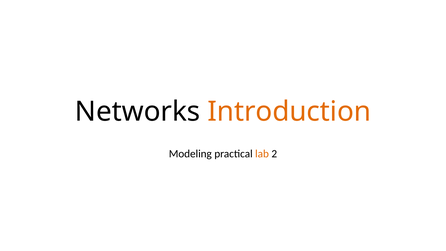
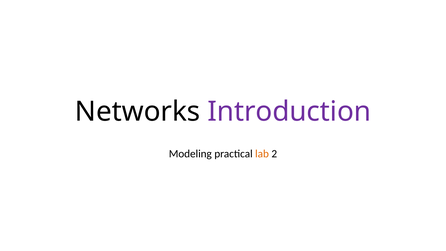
Introduction colour: orange -> purple
